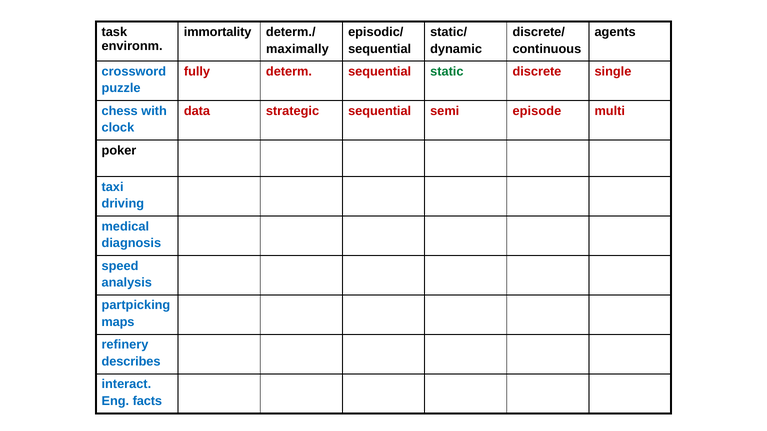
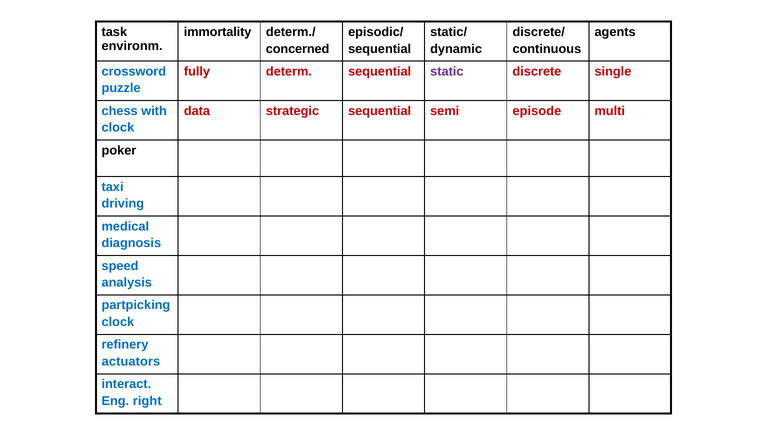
maximally: maximally -> concerned
static colour: green -> purple
maps at (118, 322): maps -> clock
describes: describes -> actuators
facts: facts -> right
